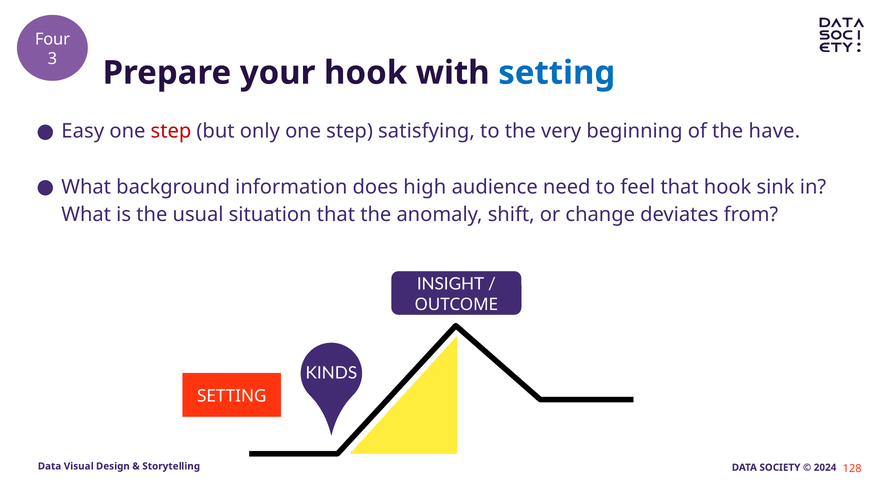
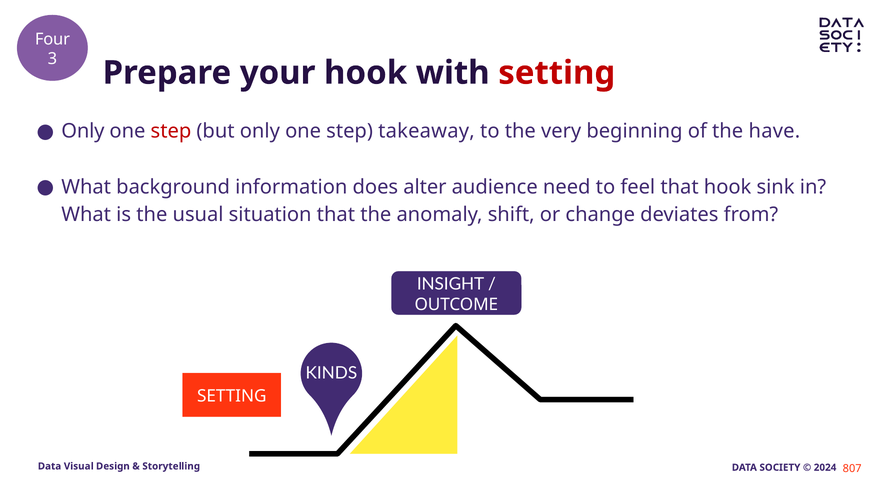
setting at (557, 73) colour: blue -> red
Easy at (83, 131): Easy -> Only
satisfying: satisfying -> takeaway
high: high -> alter
128: 128 -> 807
